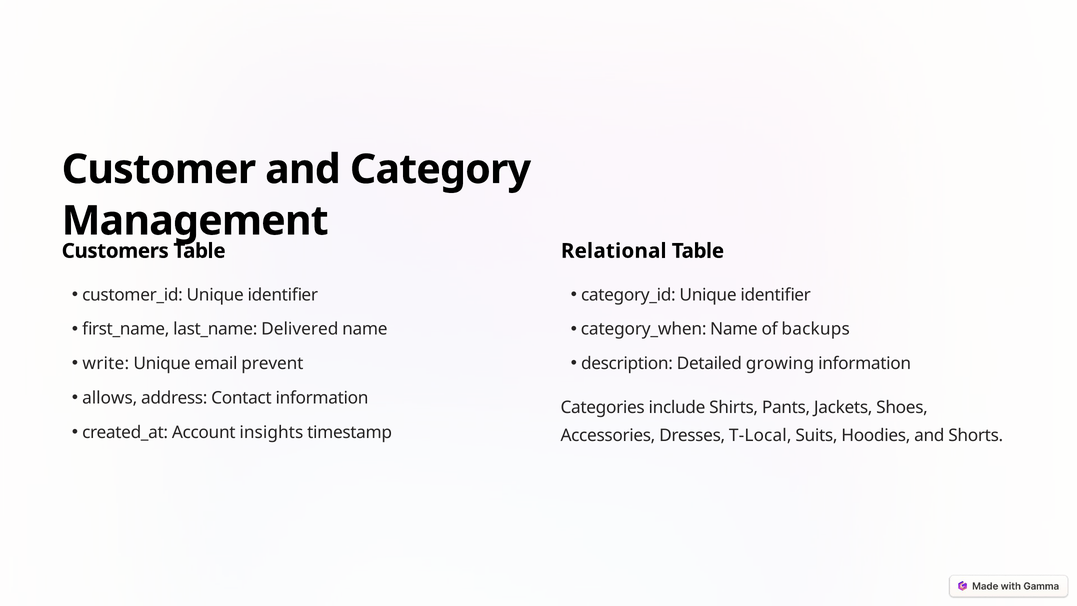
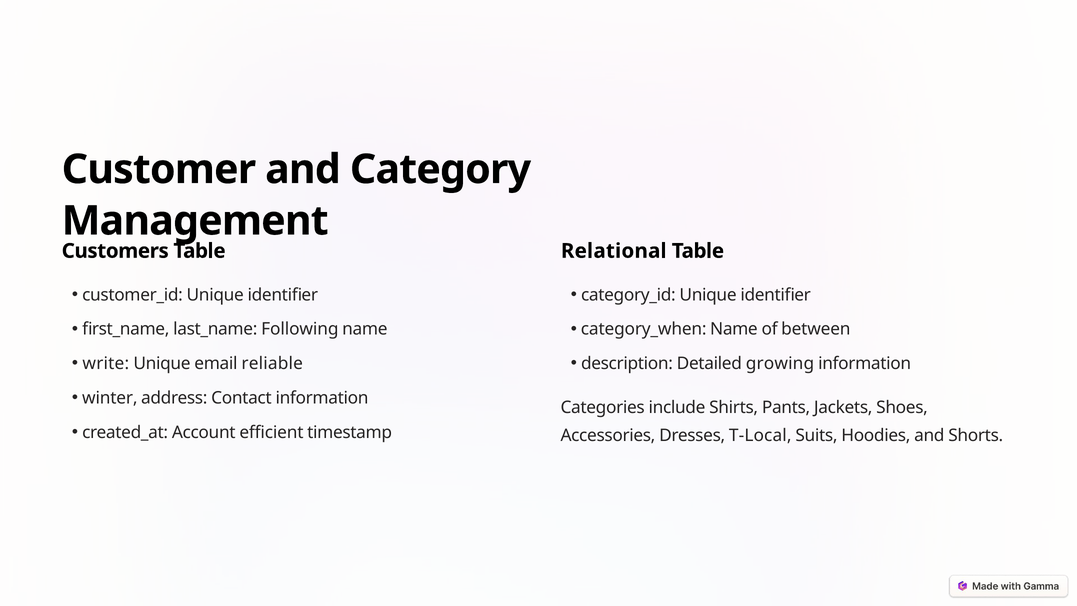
Delivered: Delivered -> Following
backups: backups -> between
prevent: prevent -> reliable
allows: allows -> winter
insights: insights -> efficient
